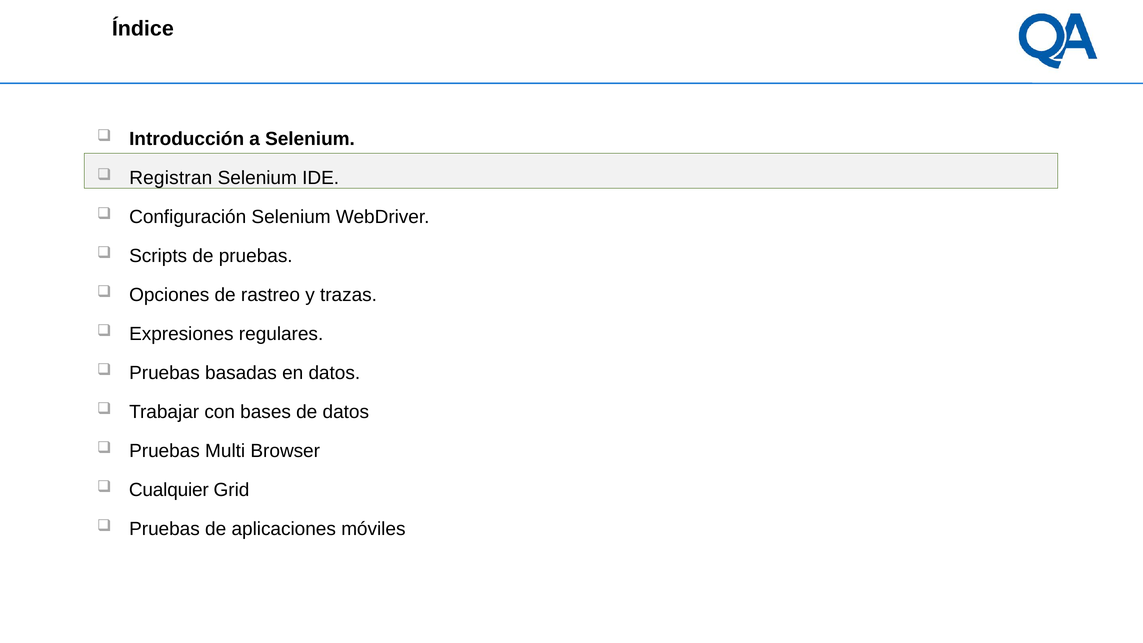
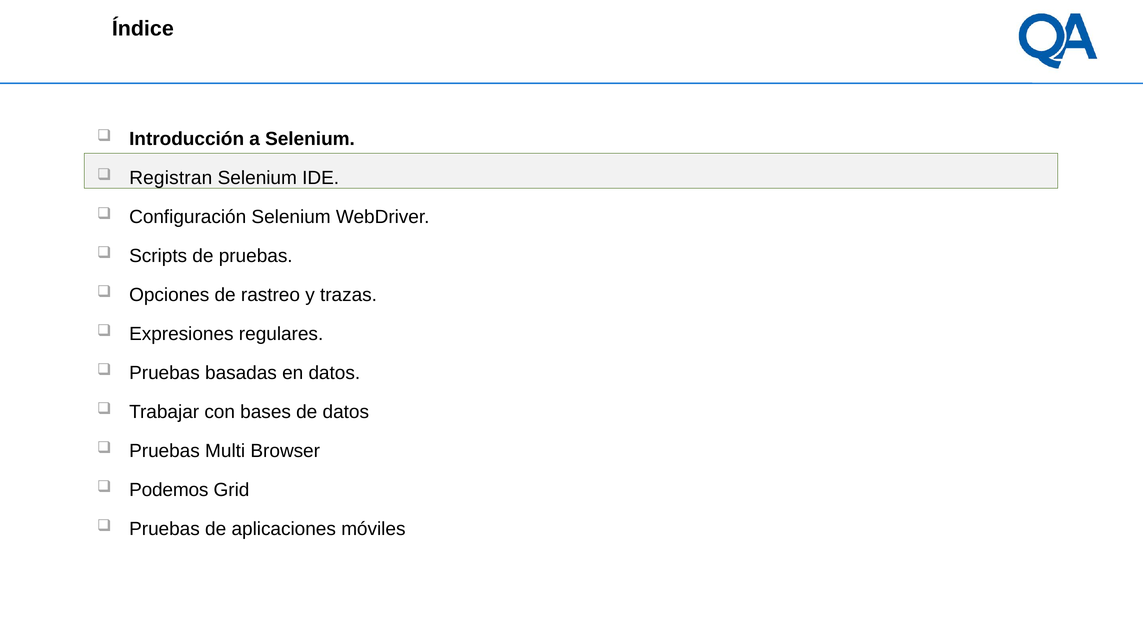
Cualquier: Cualquier -> Podemos
